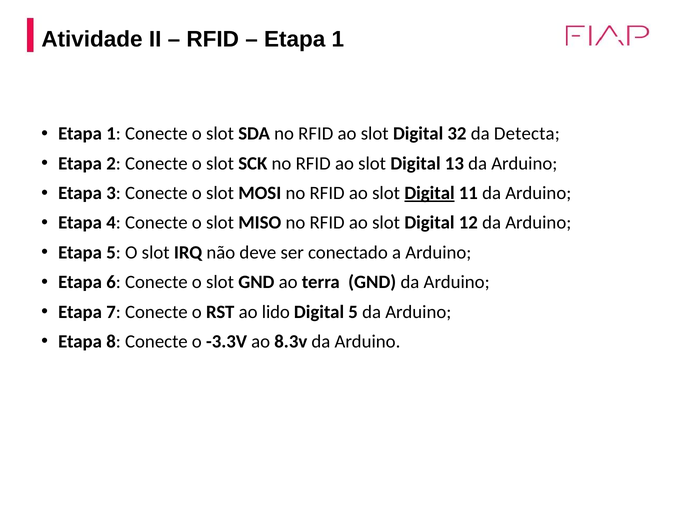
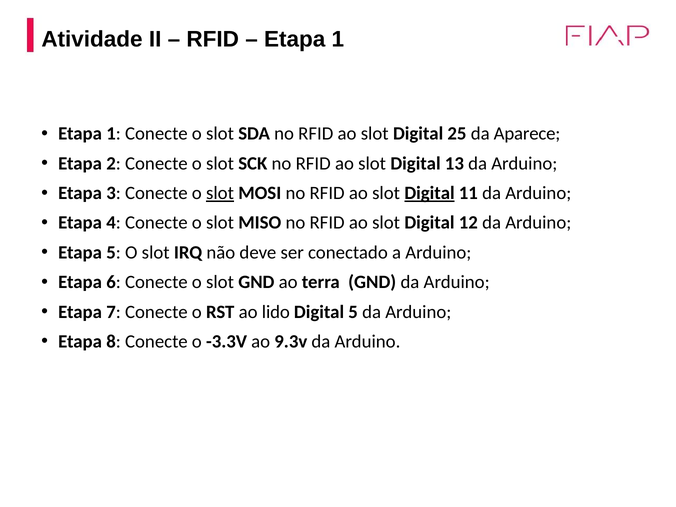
32: 32 -> 25
Detecta: Detecta -> Aparece
slot at (220, 193) underline: none -> present
8.3v: 8.3v -> 9.3v
